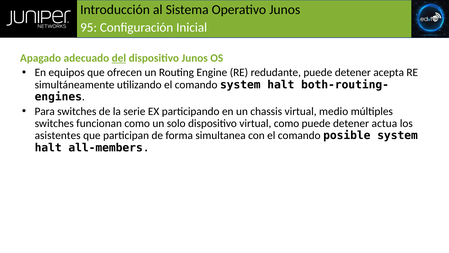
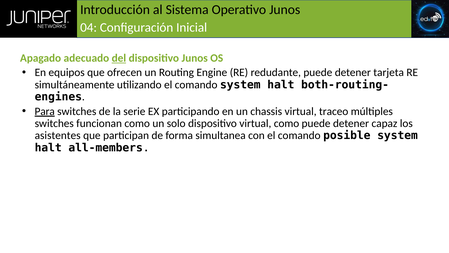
95: 95 -> 04
acepta: acepta -> tarjeta
Para underline: none -> present
medio: medio -> traceo
actua: actua -> capaz
